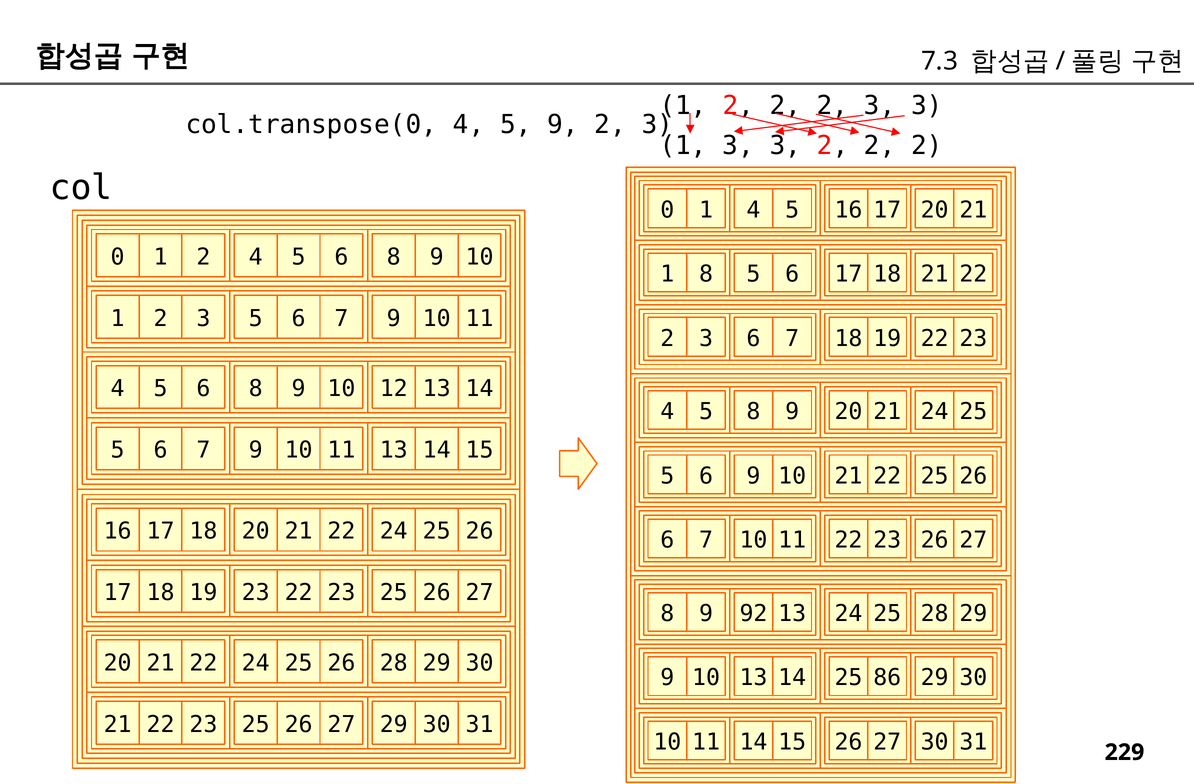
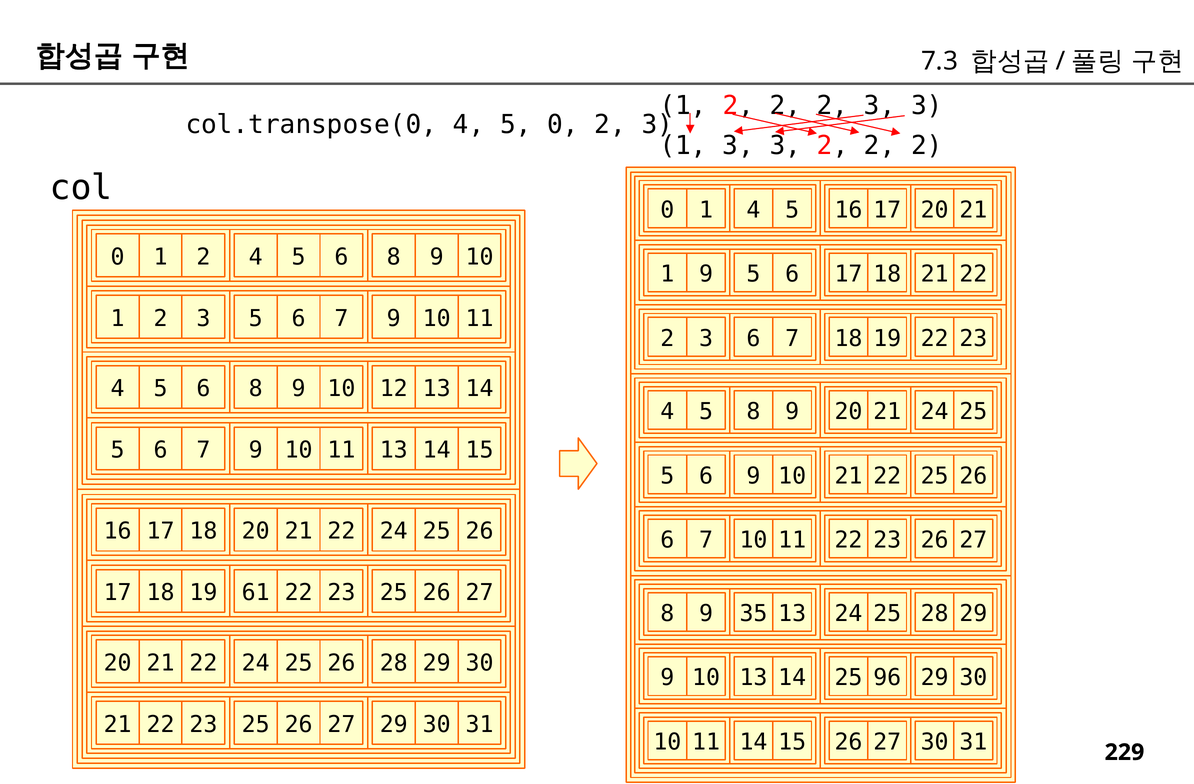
5 9: 9 -> 0
1 8: 8 -> 9
19 23: 23 -> 61
92: 92 -> 35
86: 86 -> 96
